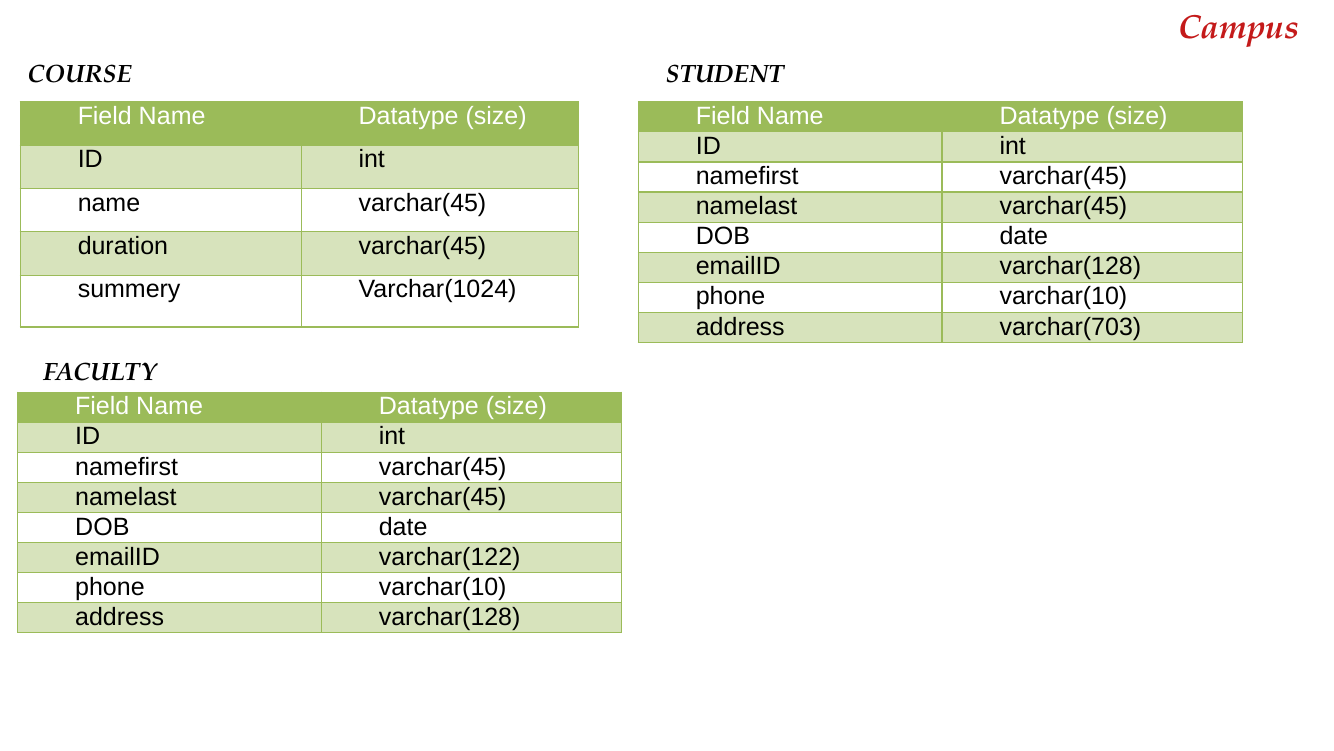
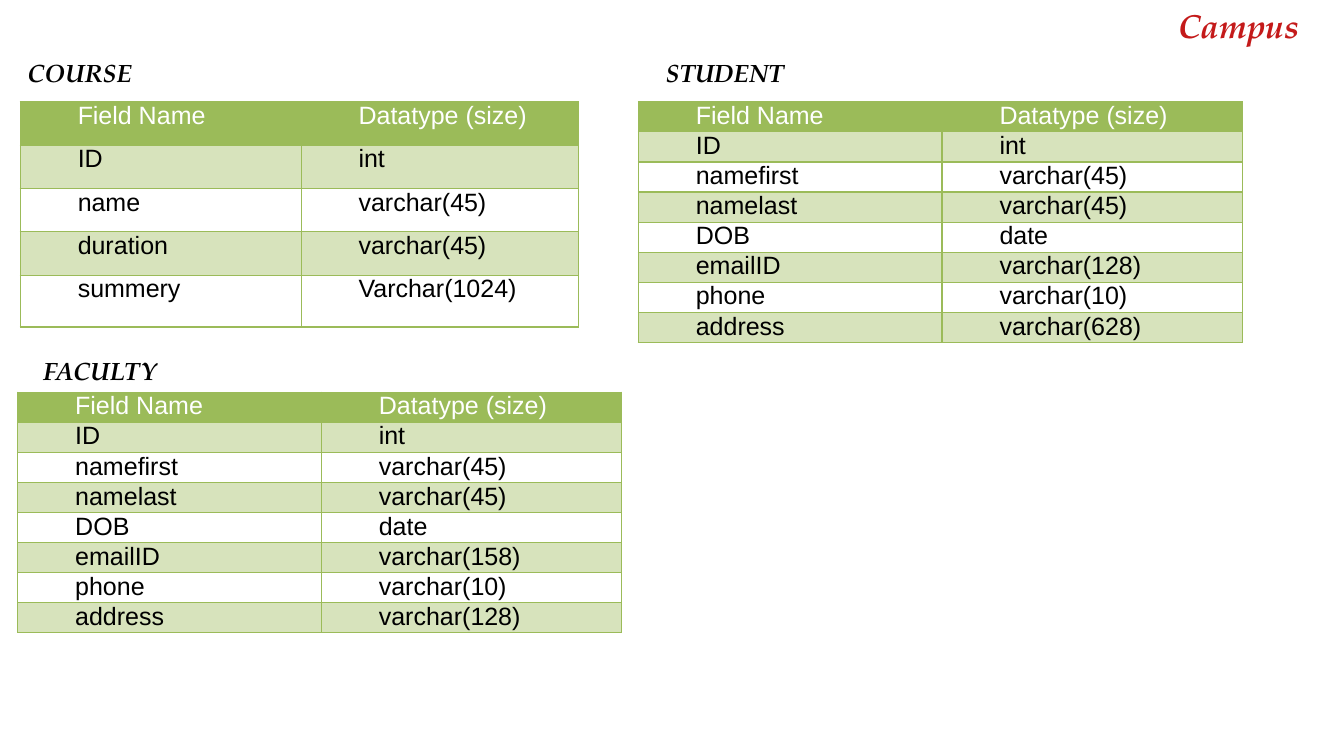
varchar(703: varchar(703 -> varchar(628
varchar(122: varchar(122 -> varchar(158
